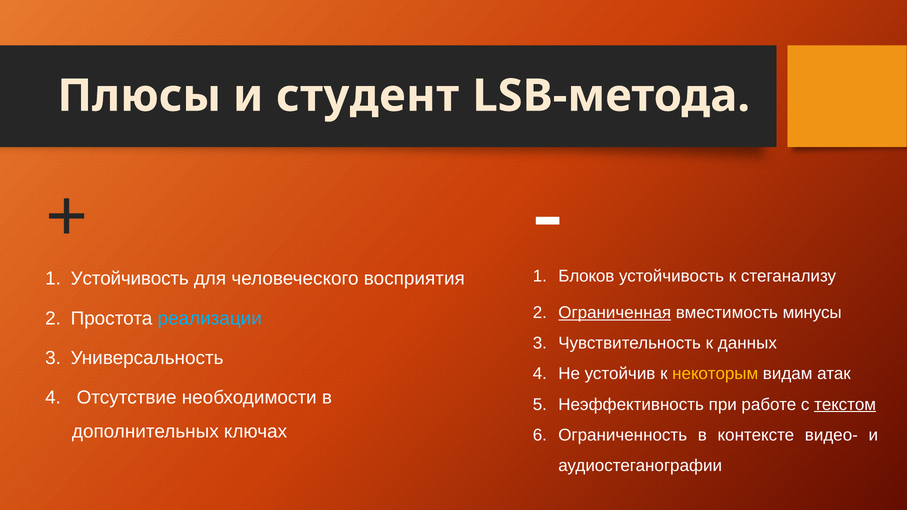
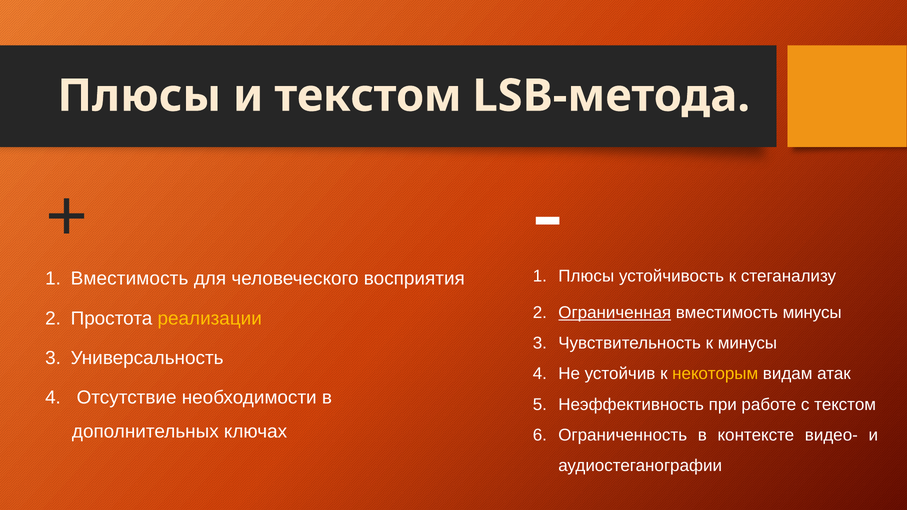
и студент: студент -> текстом
Блоков at (586, 276): Блоков -> Плюсы
Устойчивость at (130, 279): Устойчивость -> Вместимость
реализации colour: light blue -> yellow
к данных: данных -> минусы
текстом at (845, 405) underline: present -> none
